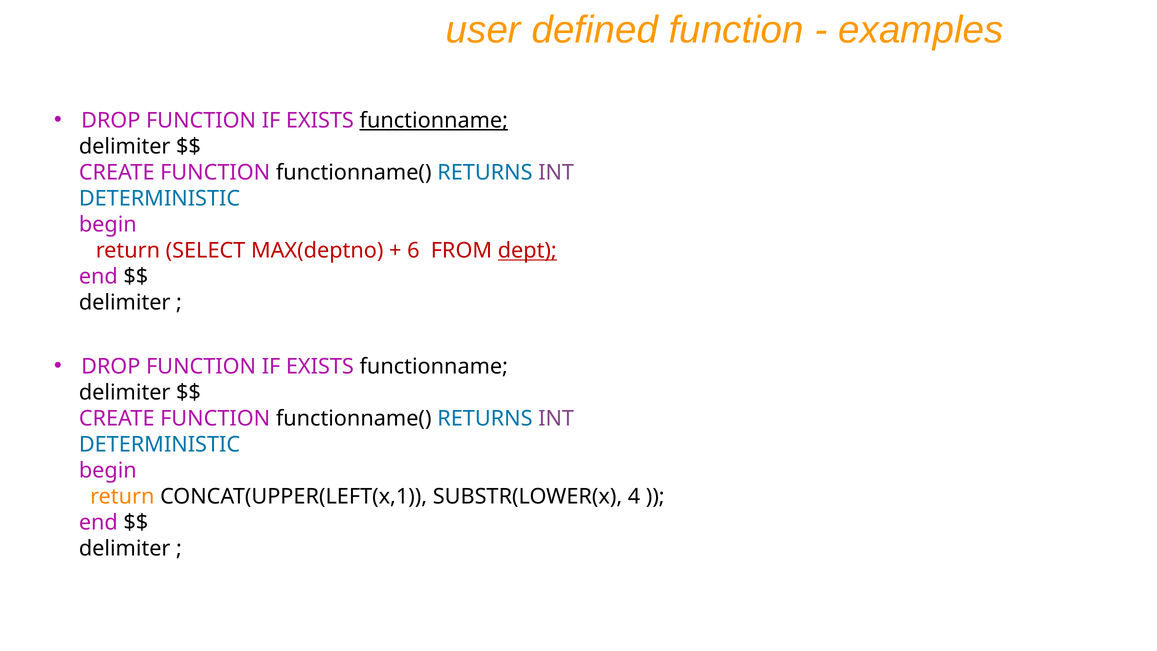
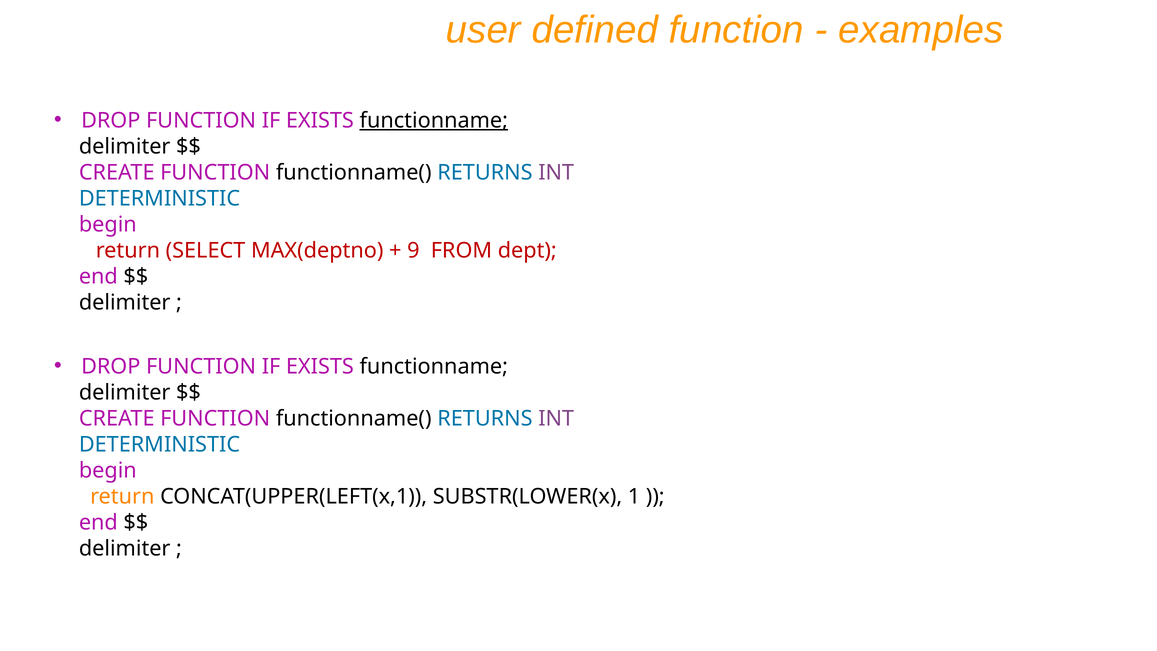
6: 6 -> 9
dept underline: present -> none
4: 4 -> 1
